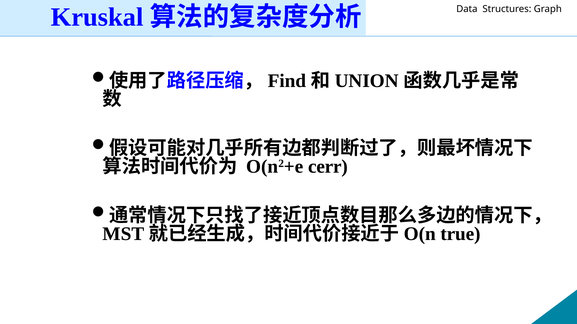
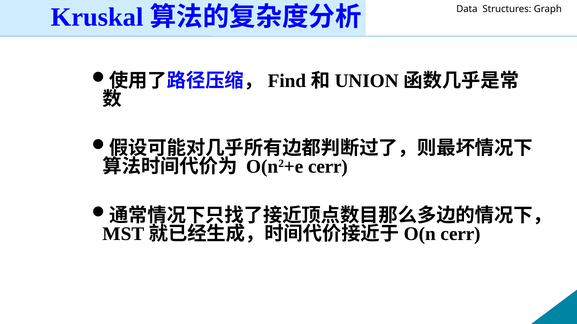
true at (461, 234): true -> cerr
